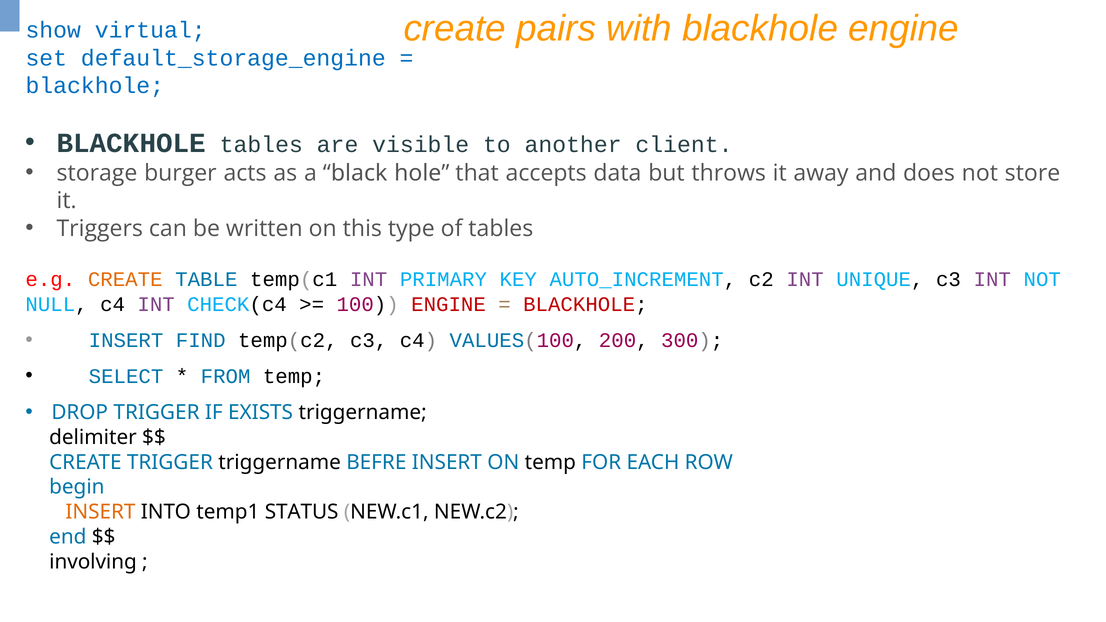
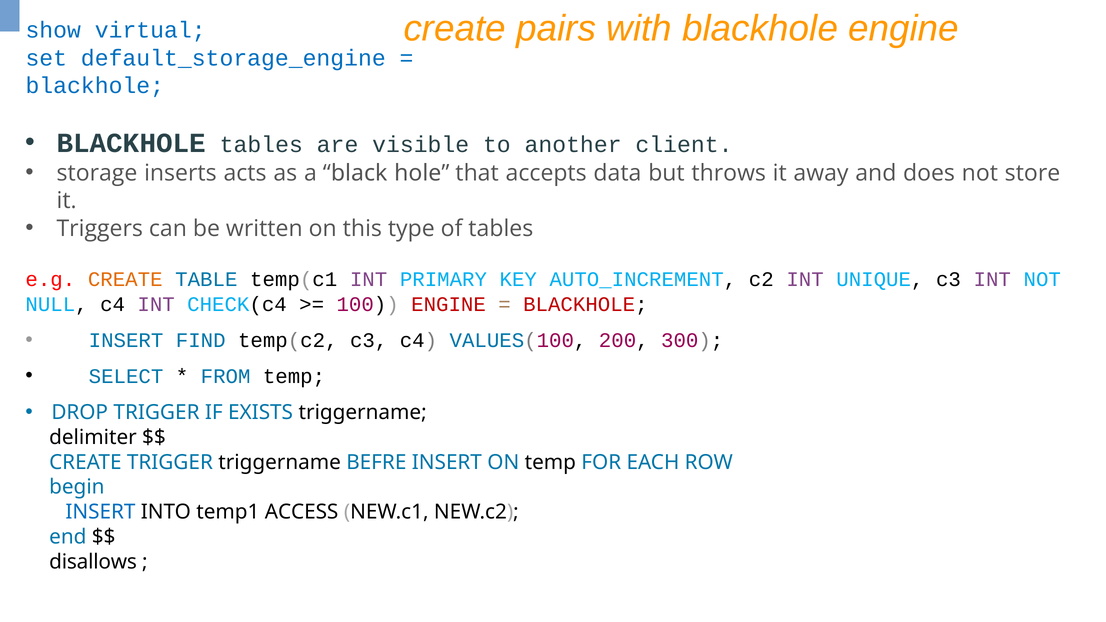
burger: burger -> inserts
INSERT at (100, 512) colour: orange -> blue
STATUS: STATUS -> ACCESS
involving: involving -> disallows
